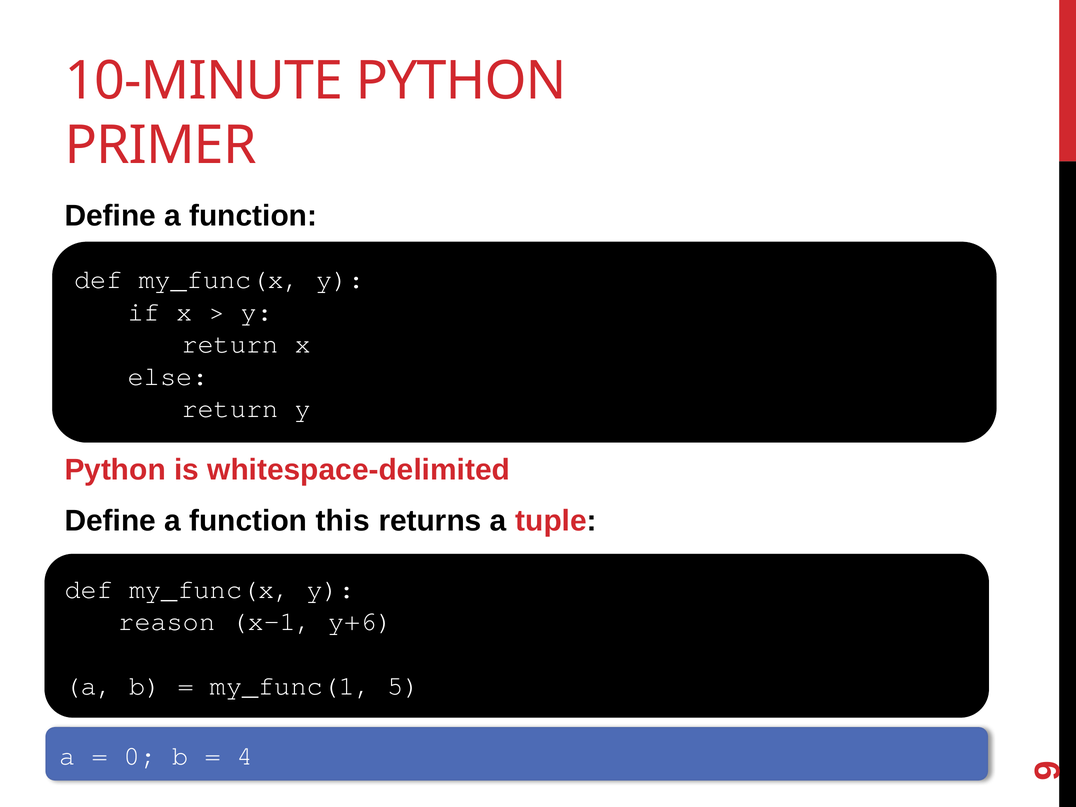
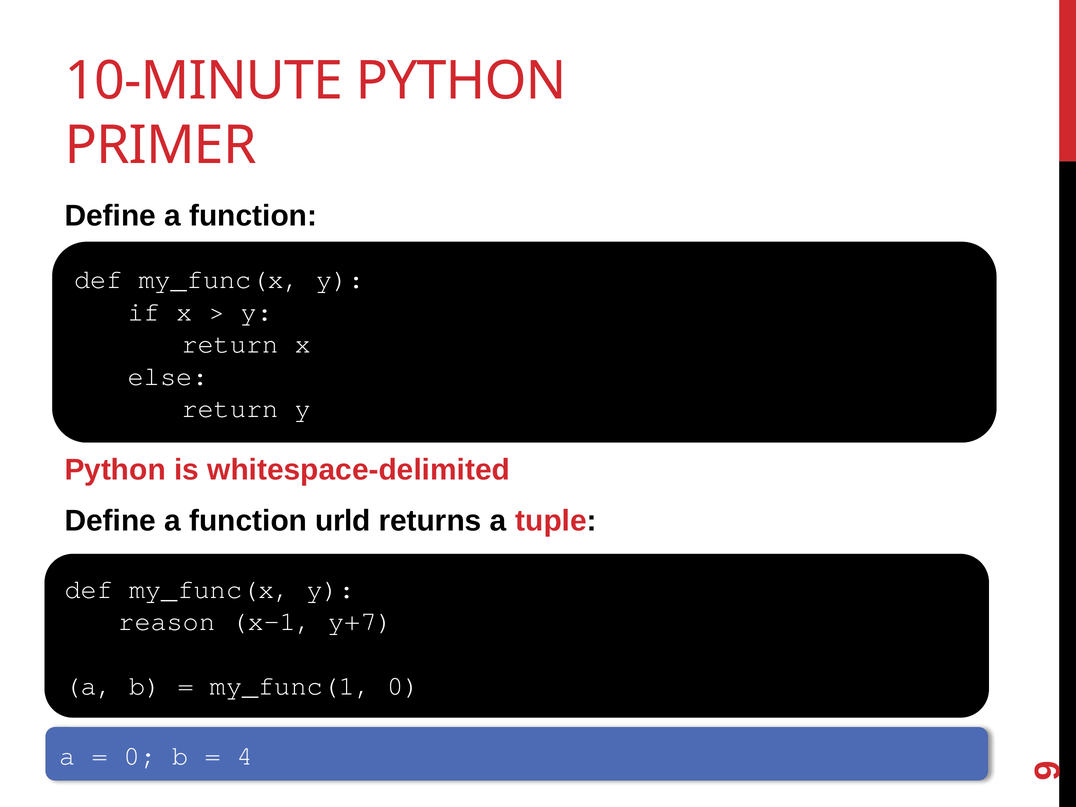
this: this -> urld
y+6: y+6 -> y+7
my_func(1 5: 5 -> 0
